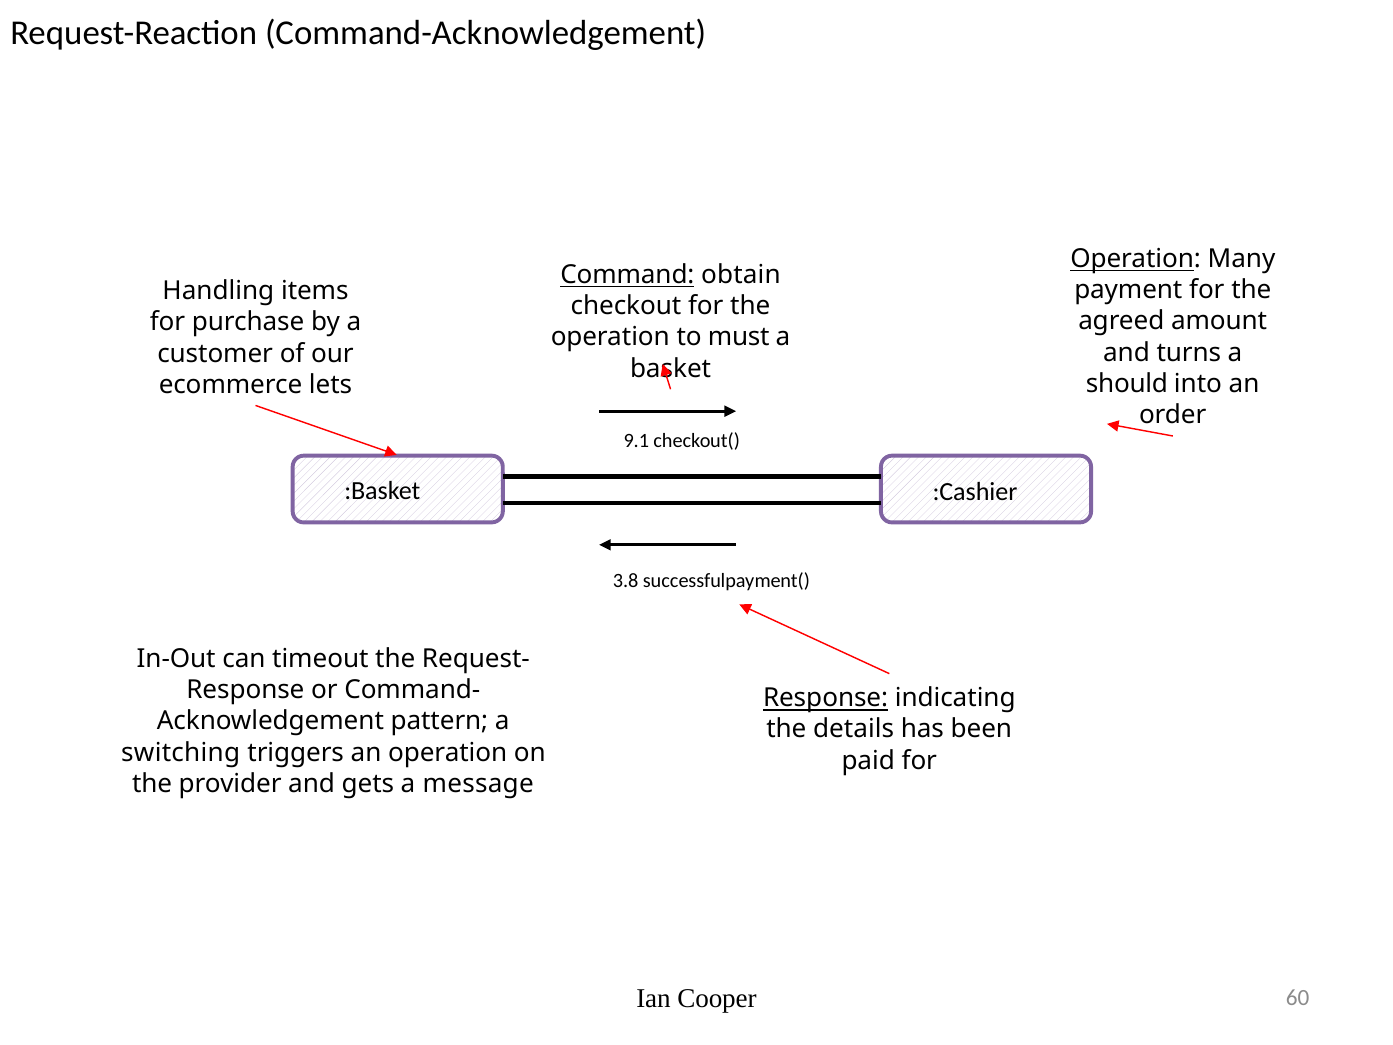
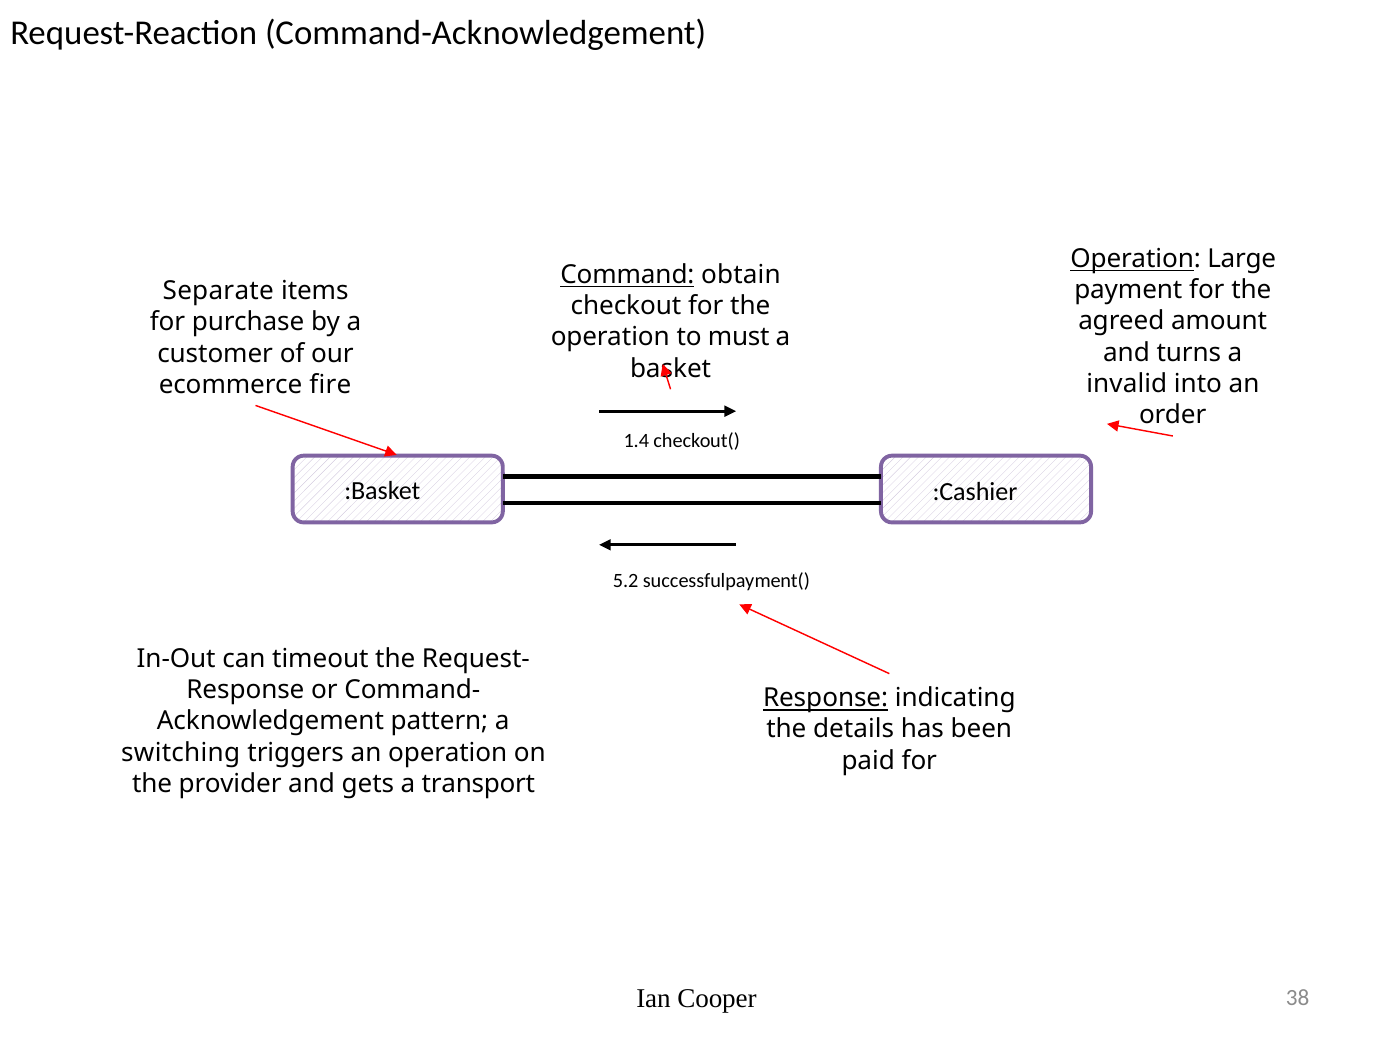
Many: Many -> Large
Handling: Handling -> Separate
should: should -> invalid
lets: lets -> fire
9.1: 9.1 -> 1.4
3.8: 3.8 -> 5.2
message: message -> transport
60: 60 -> 38
